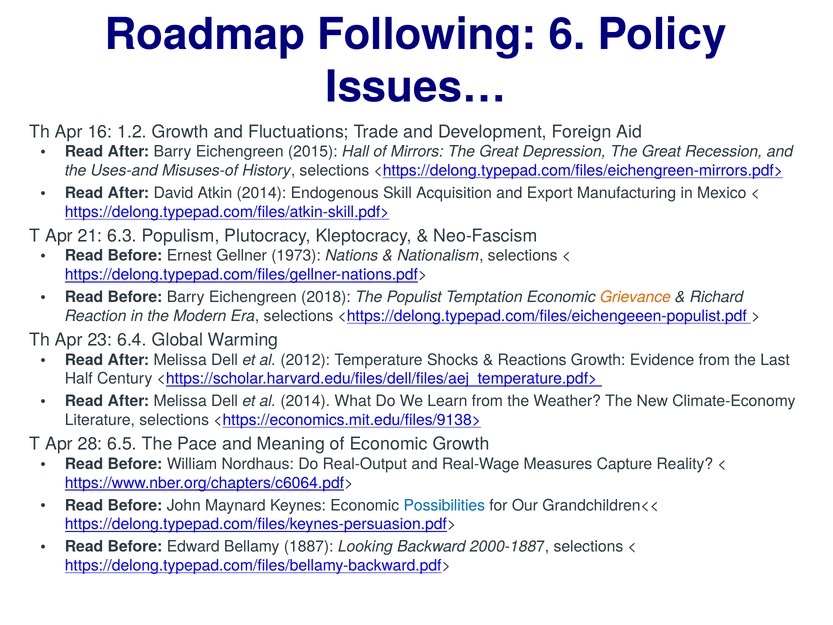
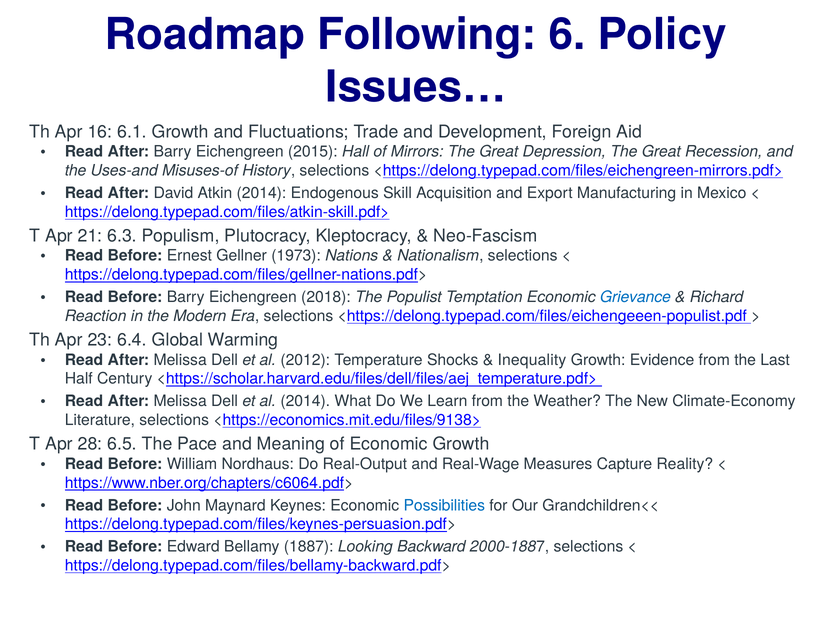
1.2: 1.2 -> 6.1
Grievance colour: orange -> blue
Reactions: Reactions -> Inequality
